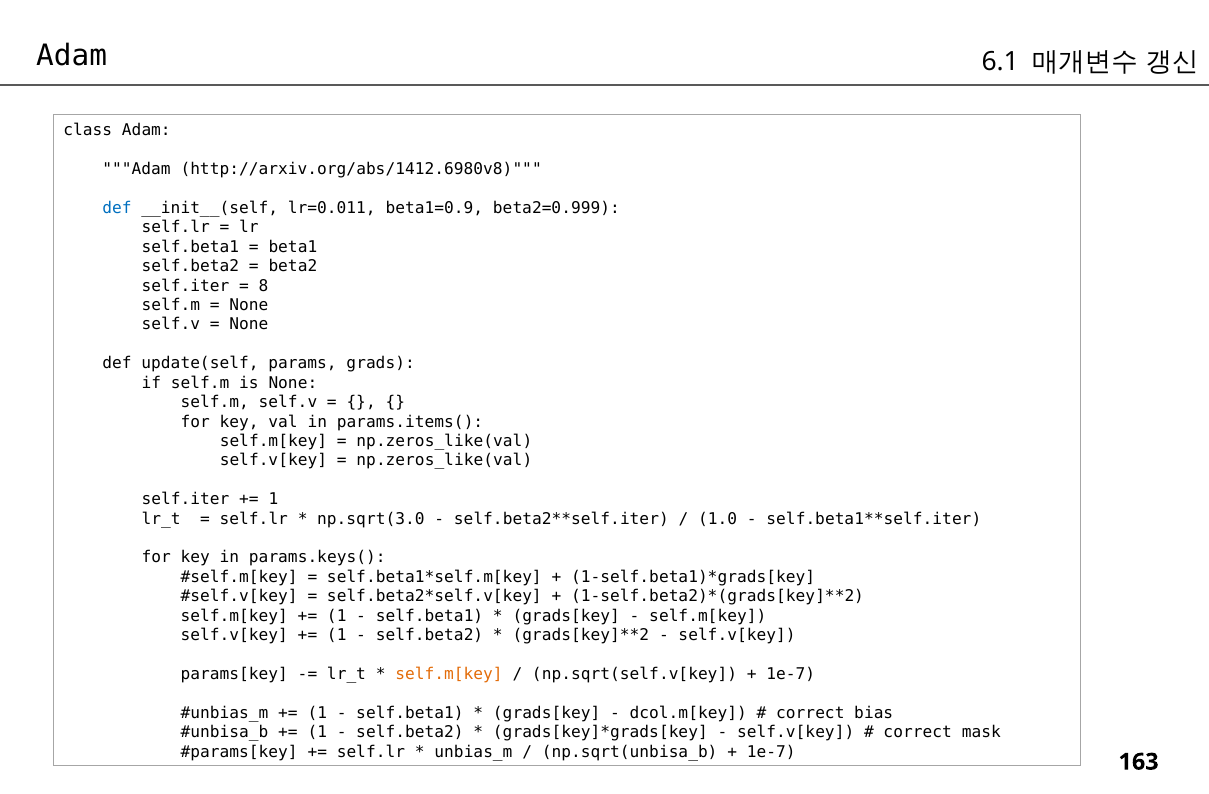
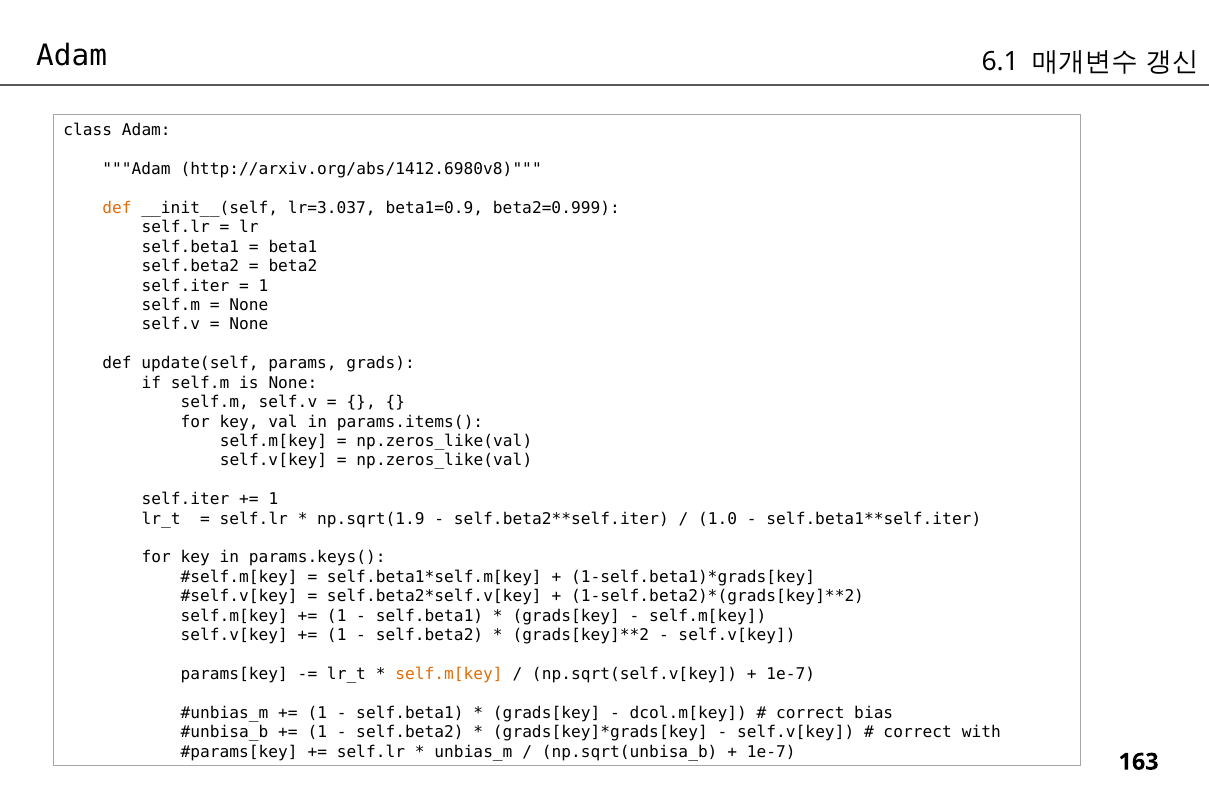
def at (117, 208) colour: blue -> orange
lr=0.011: lr=0.011 -> lr=3.037
8 at (264, 286): 8 -> 1
np.sqrt(3.0: np.sqrt(3.0 -> np.sqrt(1.9
mask: mask -> with
